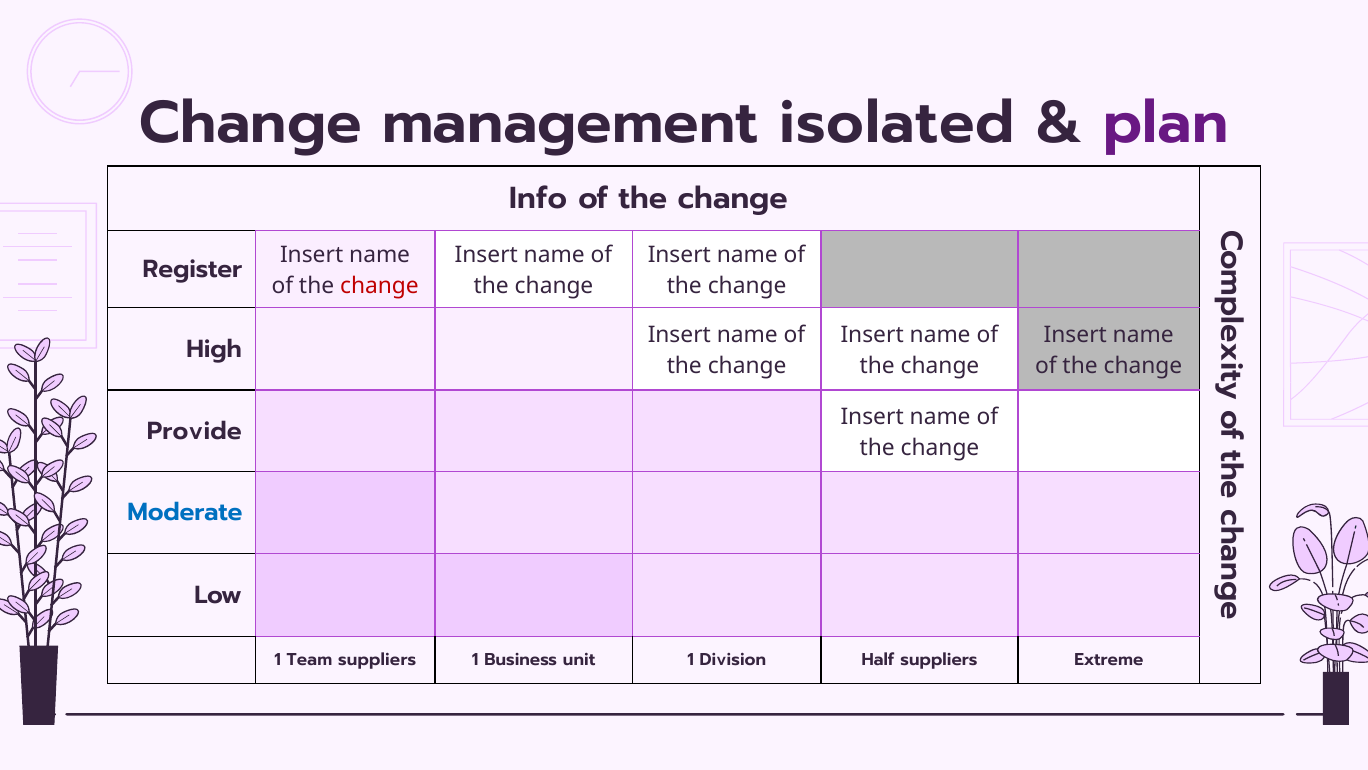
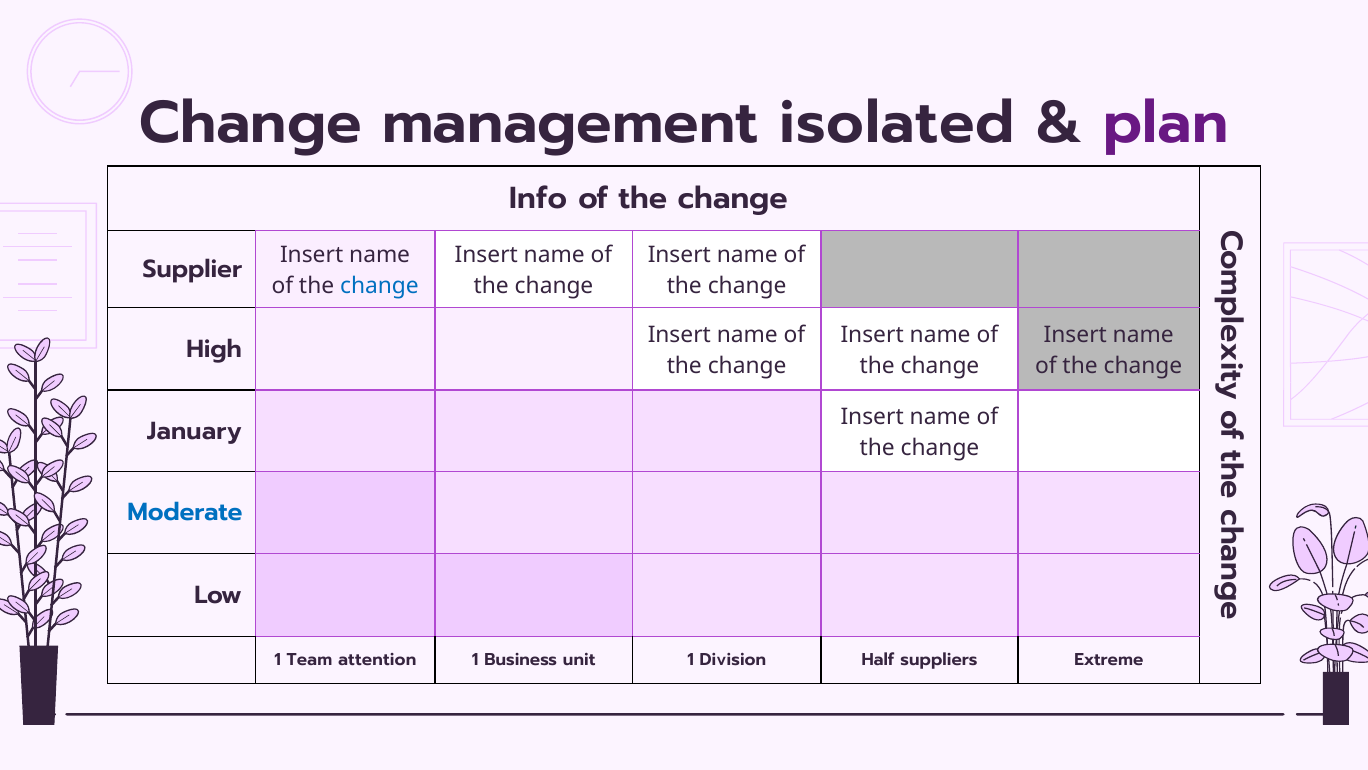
Register: Register -> Supplier
change at (379, 286) colour: red -> blue
Provide: Provide -> January
Team suppliers: suppliers -> attention
